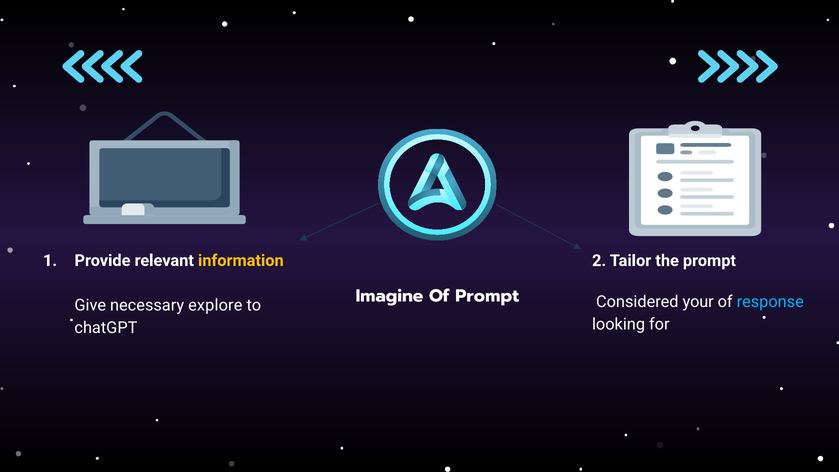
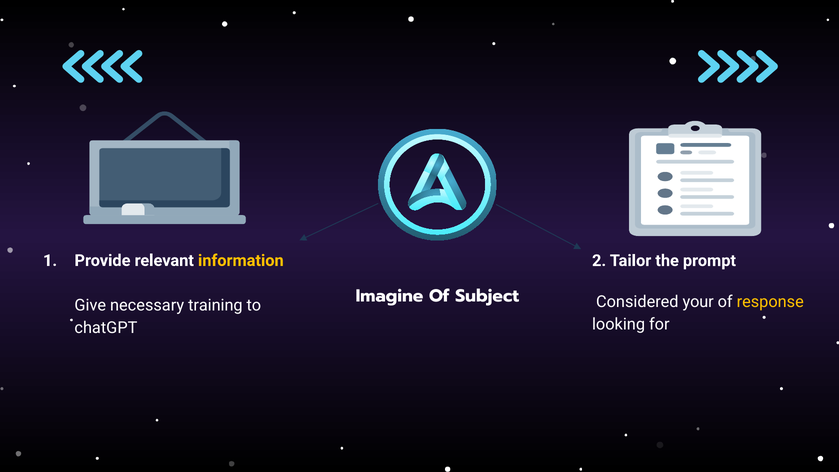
Of Prompt: Prompt -> Subject
response colour: light blue -> yellow
explore: explore -> training
